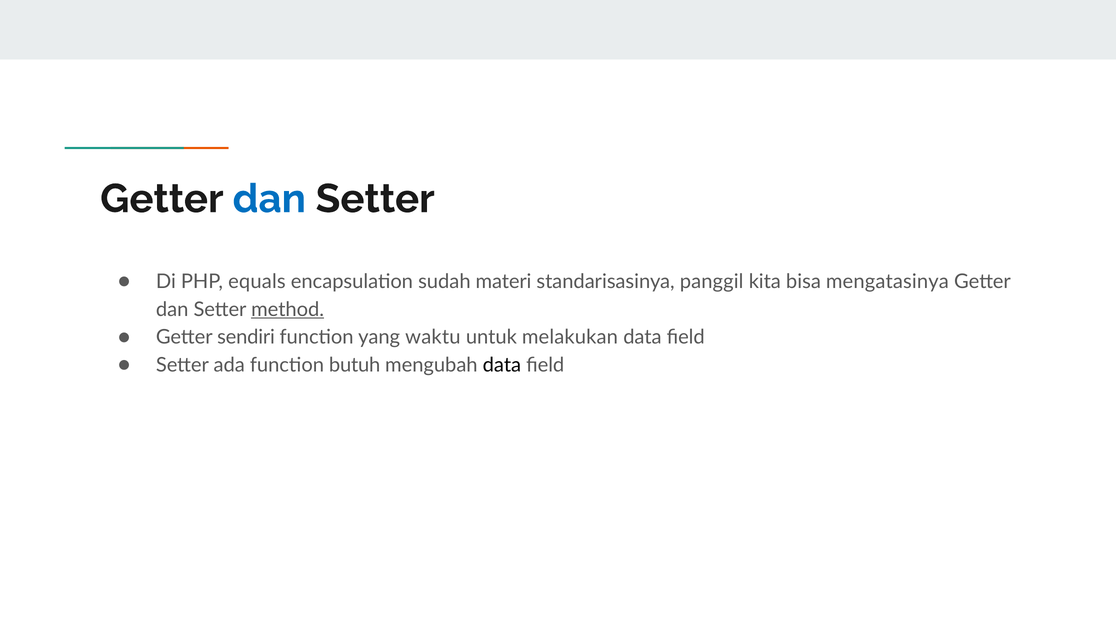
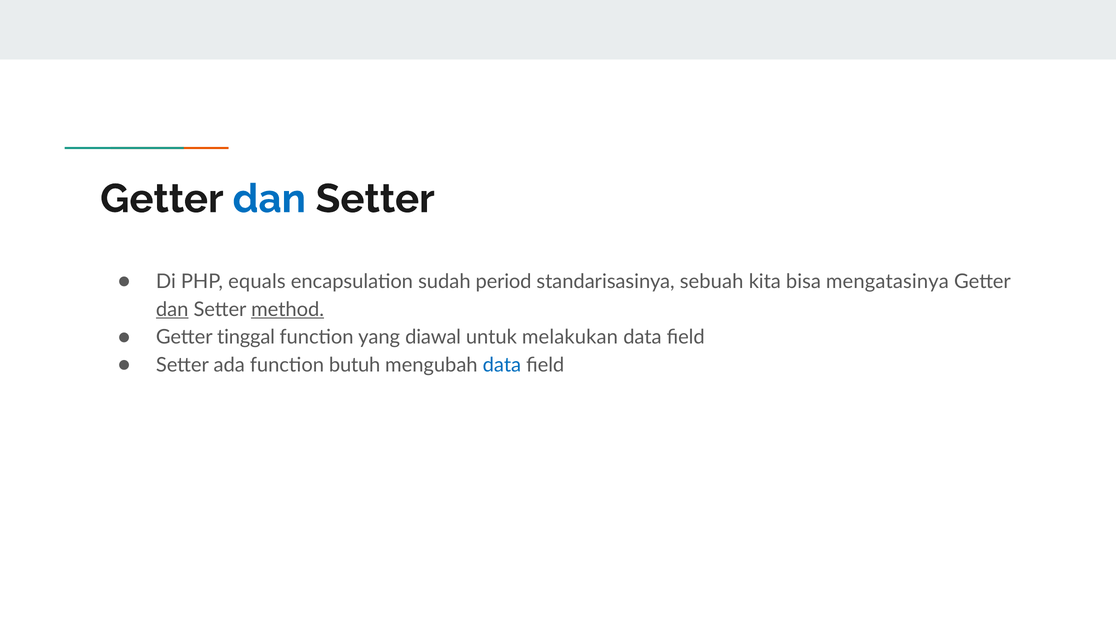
materi: materi -> period
panggil: panggil -> sebuah
dan at (172, 310) underline: none -> present
sendiri: sendiri -> tinggal
waktu: waktu -> diawal
data at (502, 365) colour: black -> blue
